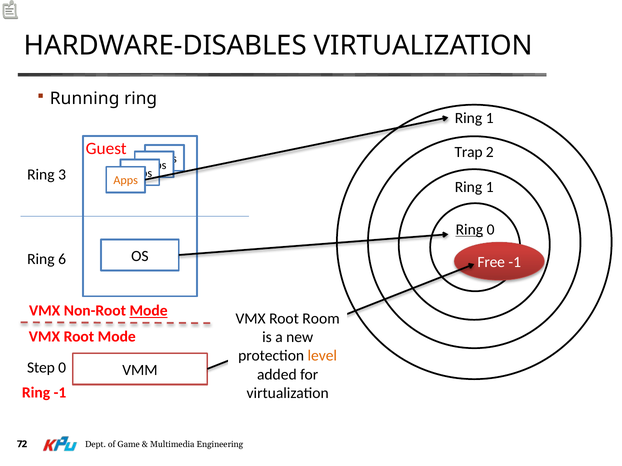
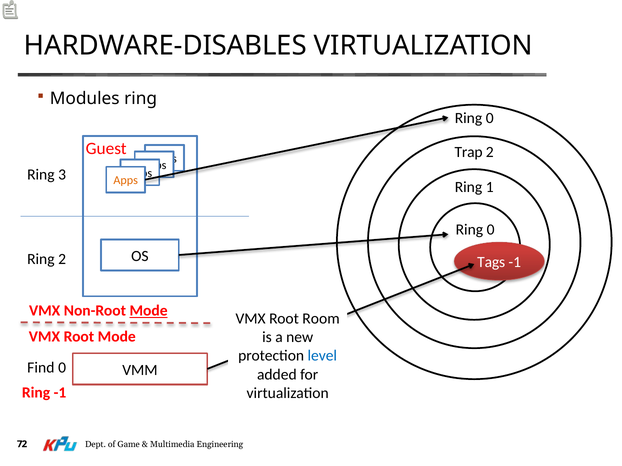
Running: Running -> Modules
1 at (490, 118): 1 -> 0
Ring at (469, 230) underline: present -> none
Ring 6: 6 -> 2
Free: Free -> Tags
level colour: orange -> blue
Step: Step -> Find
